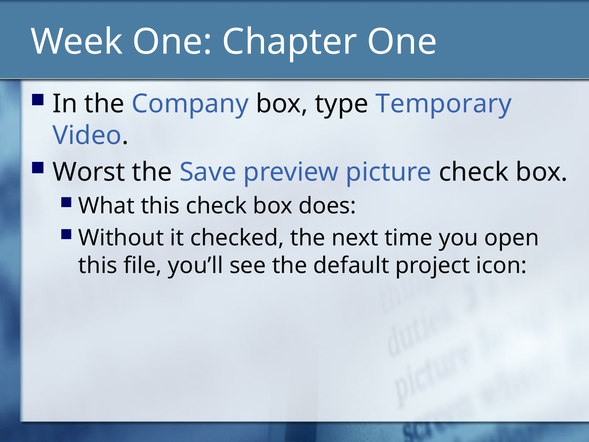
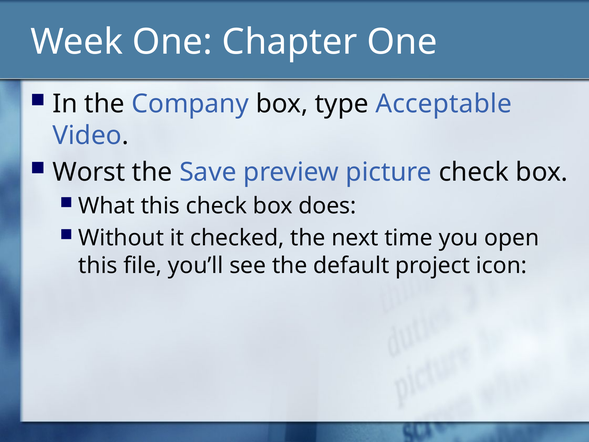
Temporary: Temporary -> Acceptable
